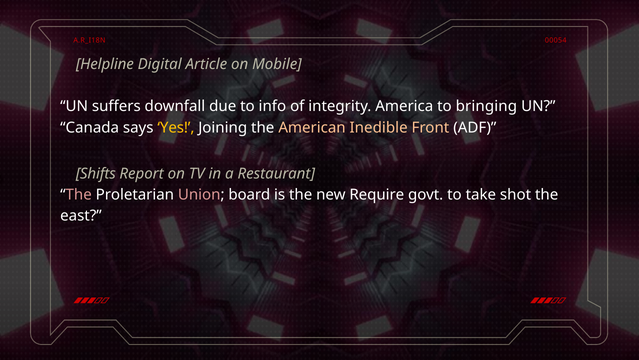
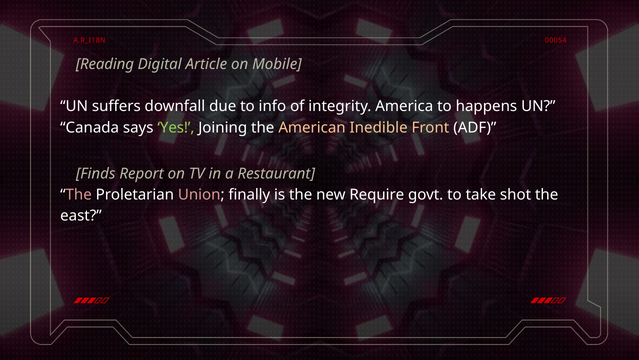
Helpline: Helpline -> Reading
bringing: bringing -> happens
Yes colour: yellow -> light green
Shifts: Shifts -> Finds
board: board -> finally
